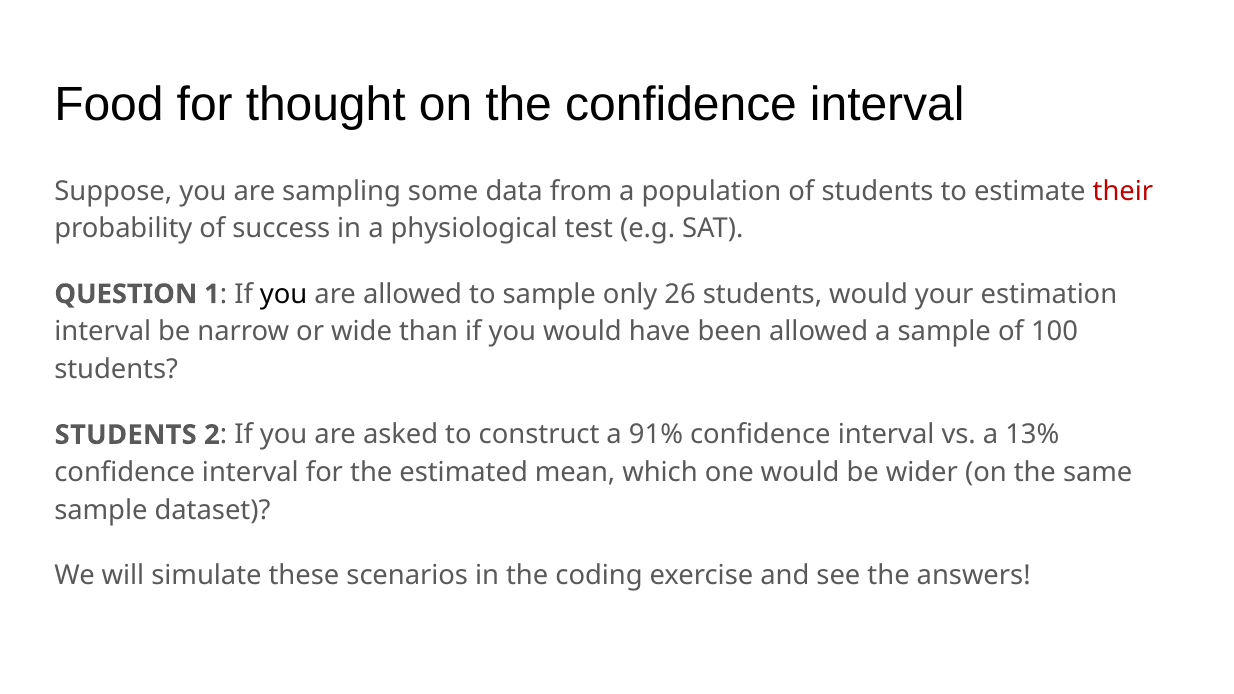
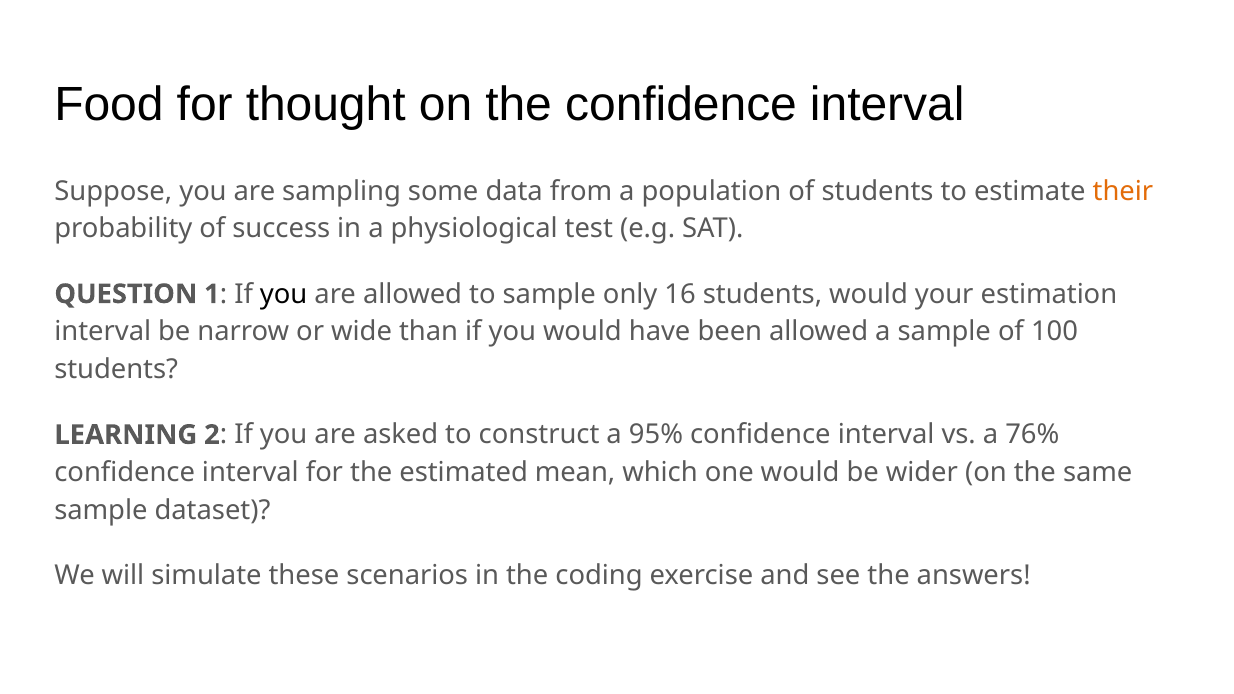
their colour: red -> orange
26: 26 -> 16
STUDENTS at (126, 435): STUDENTS -> LEARNING
91%: 91% -> 95%
13%: 13% -> 76%
